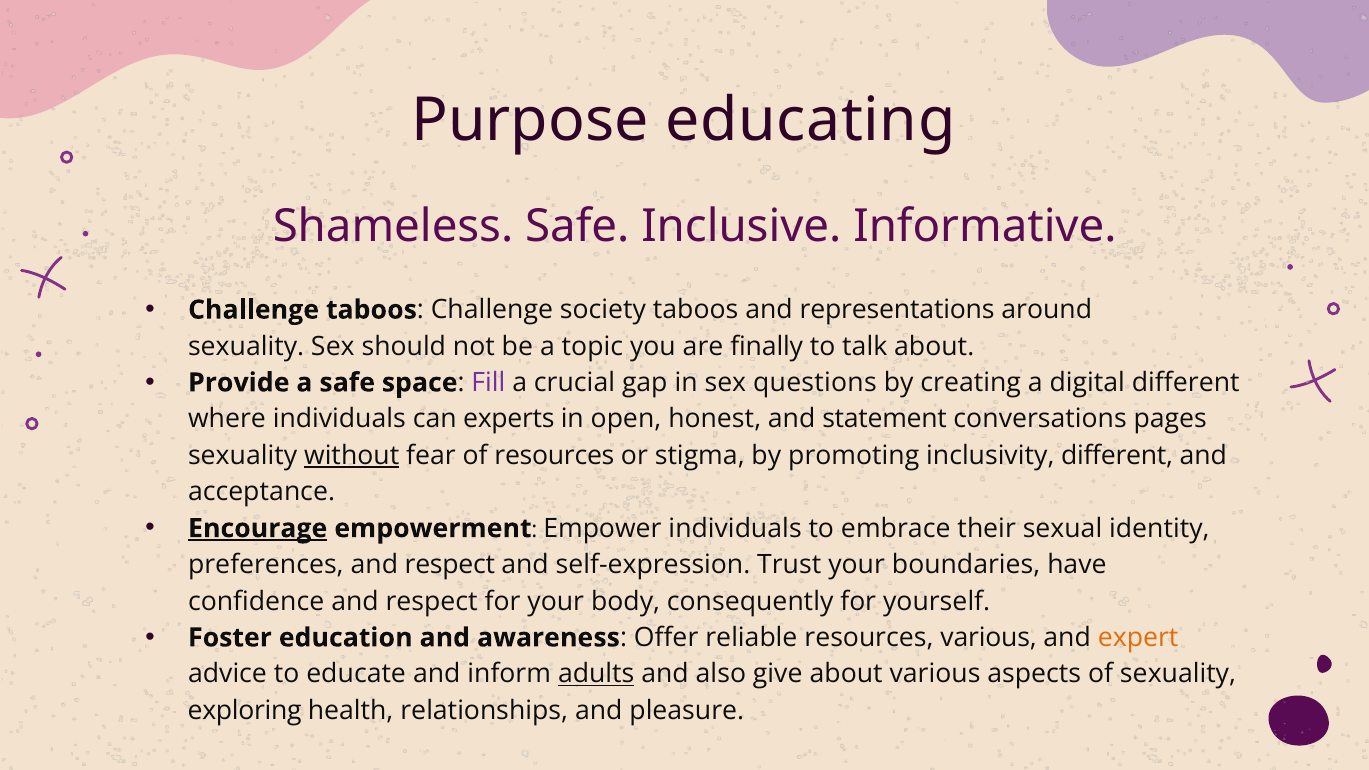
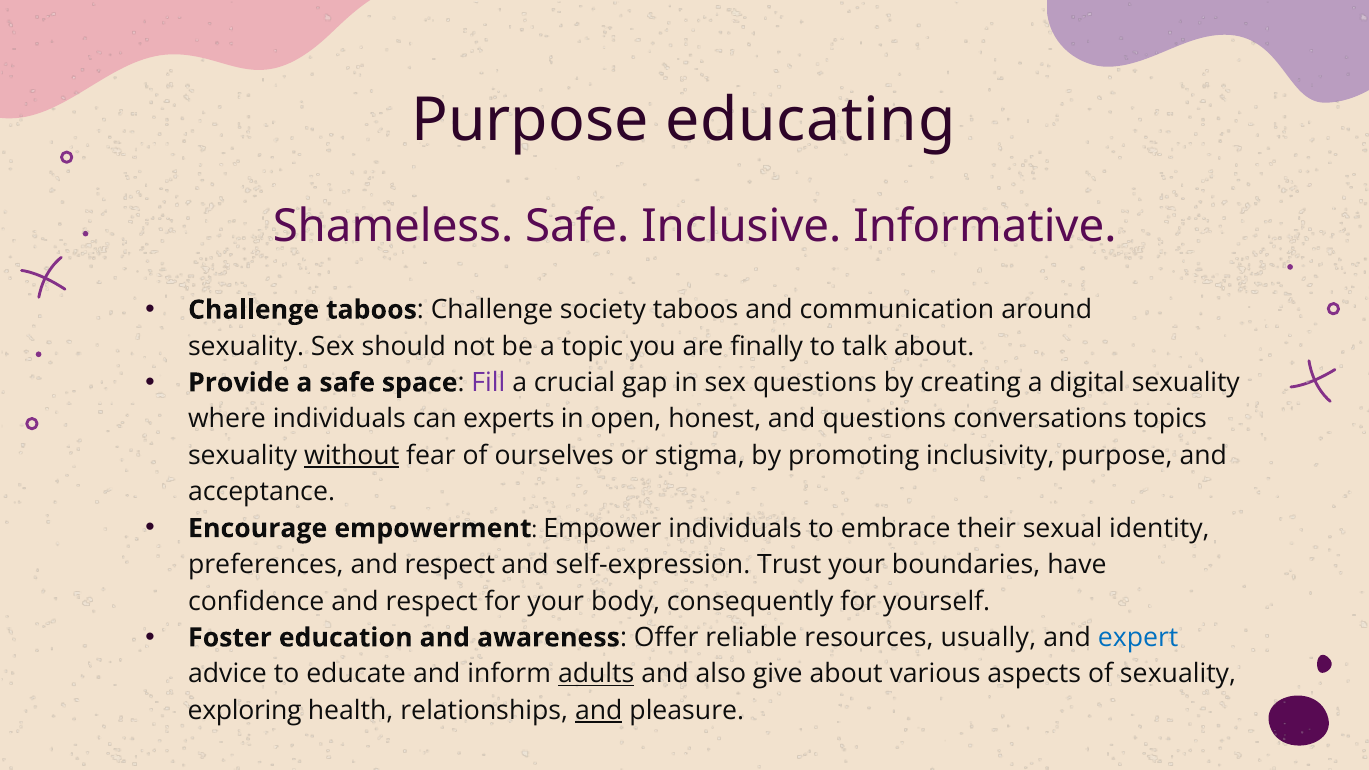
representations: representations -> communication
digital different: different -> sexuality
and statement: statement -> questions
pages: pages -> topics
of resources: resources -> ourselves
inclusivity different: different -> purpose
Encourage underline: present -> none
resources various: various -> usually
expert colour: orange -> blue
and at (599, 711) underline: none -> present
